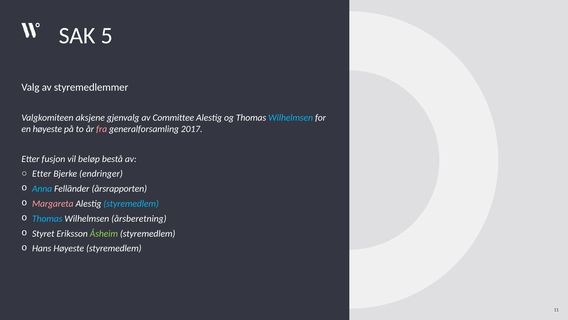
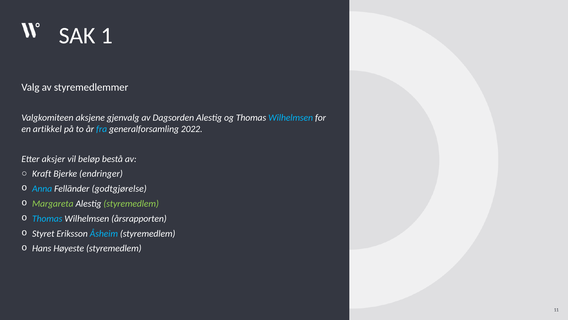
5: 5 -> 1
Committee: Committee -> Dagsorden
en høyeste: høyeste -> artikkel
fra colour: pink -> light blue
2017: 2017 -> 2022
fusjon: fusjon -> aksjer
Etter at (42, 174): Etter -> Kraft
årsrapporten: årsrapporten -> godtgjørelse
Margareta colour: pink -> light green
styremedlem at (131, 203) colour: light blue -> light green
årsberetning: årsberetning -> årsrapporten
Åsheim colour: light green -> light blue
